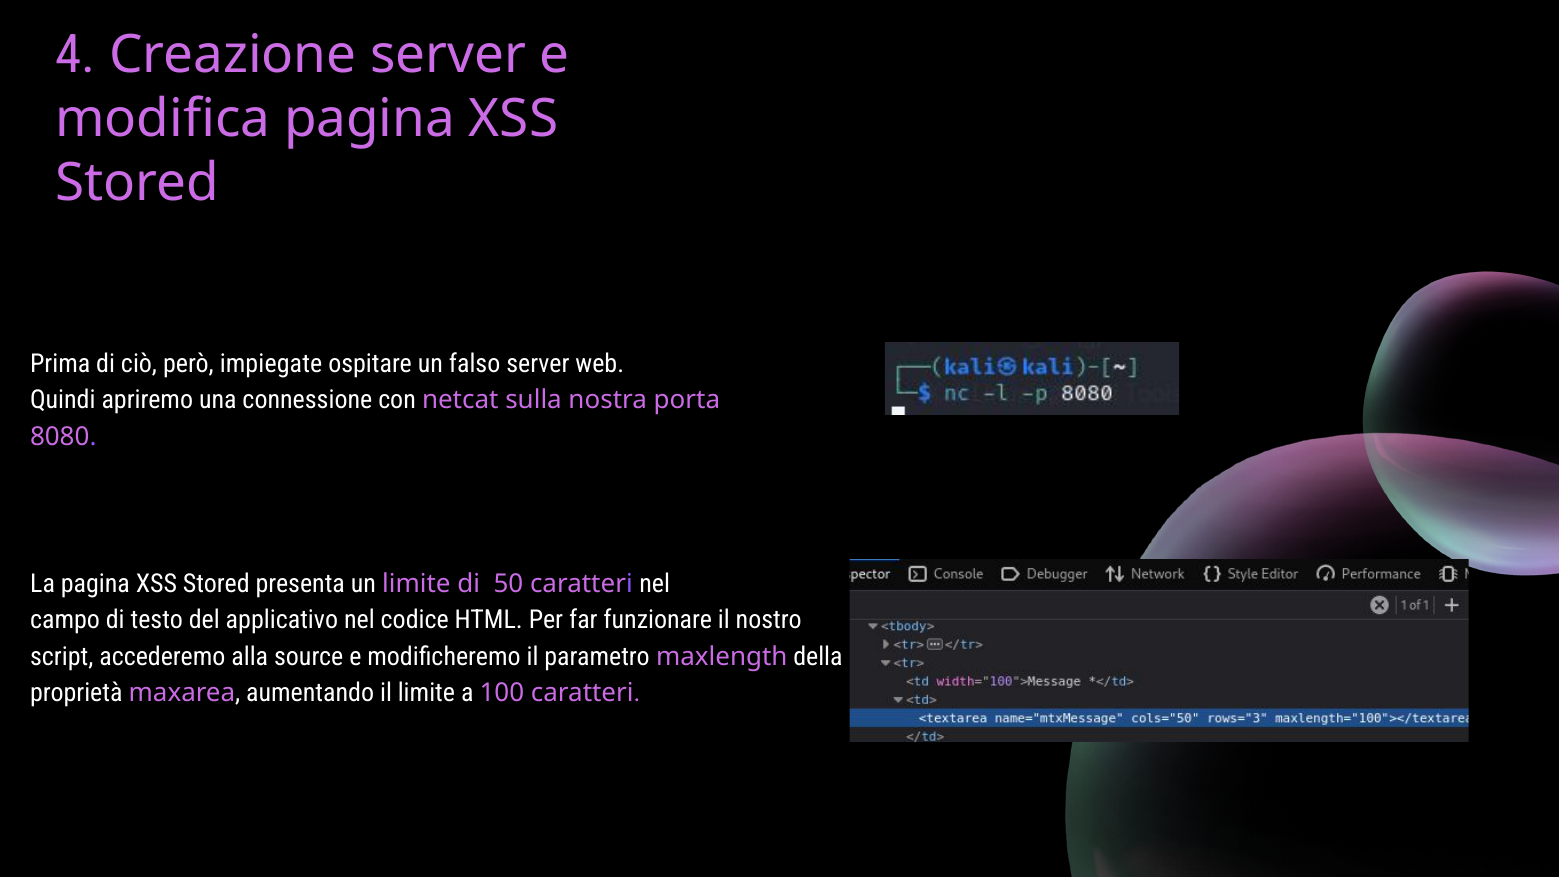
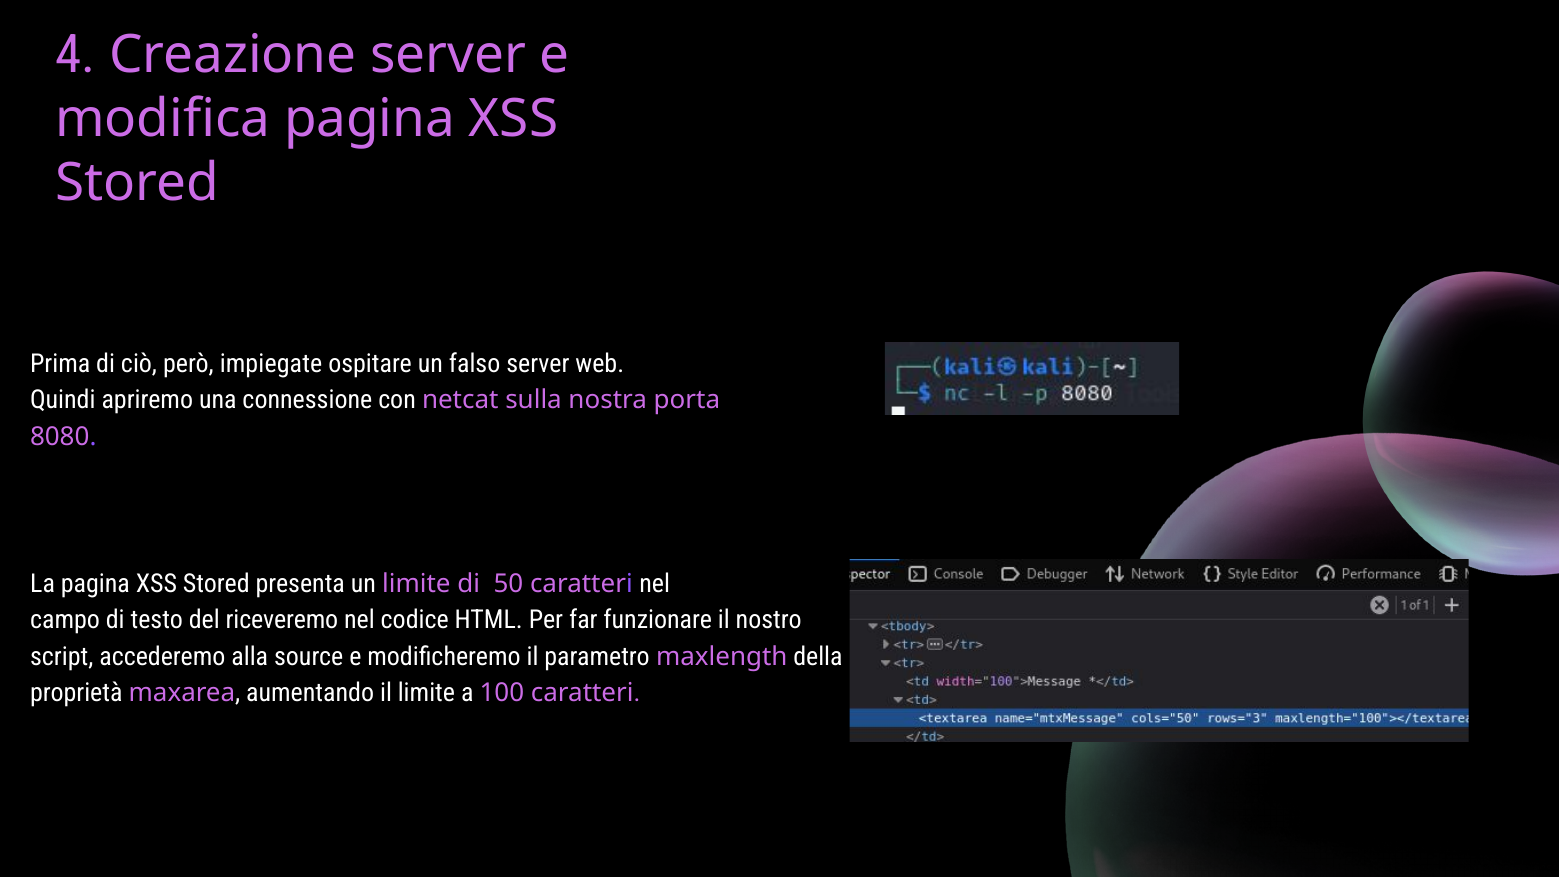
applicativo: applicativo -> riceveremo
